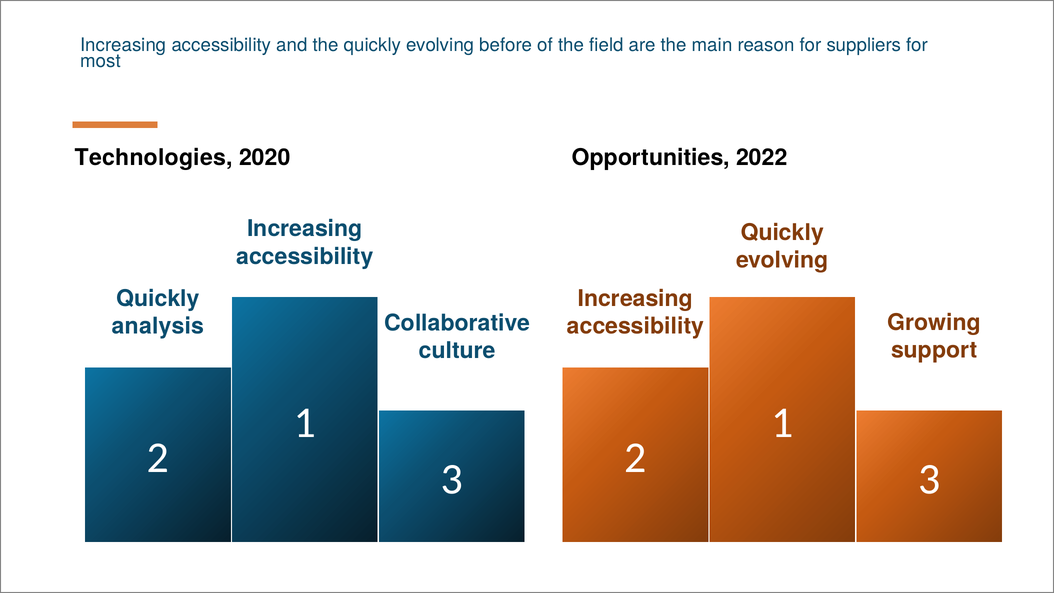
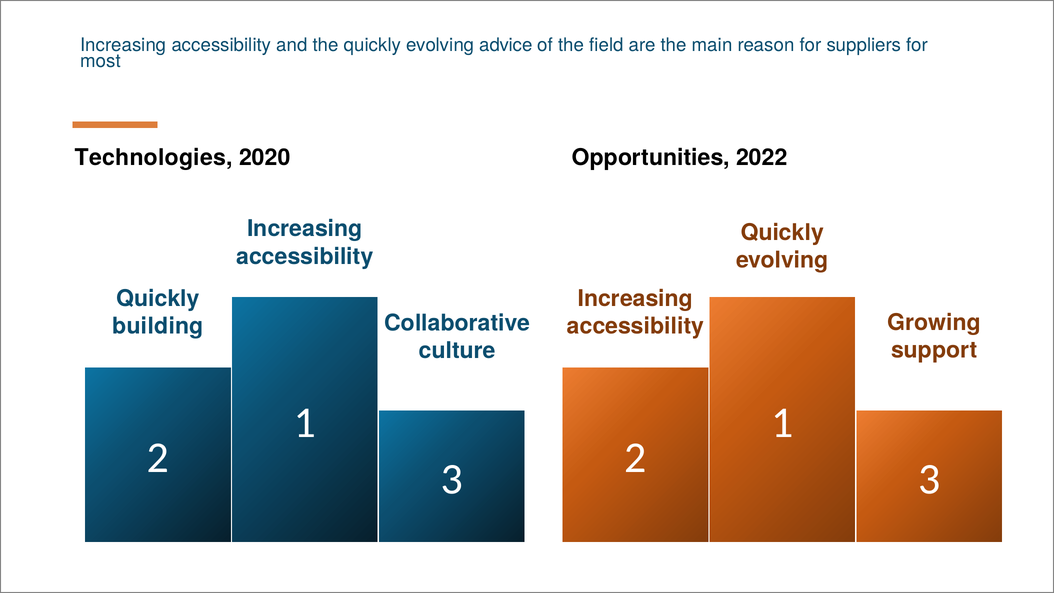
before: before -> advice
analysis: analysis -> building
